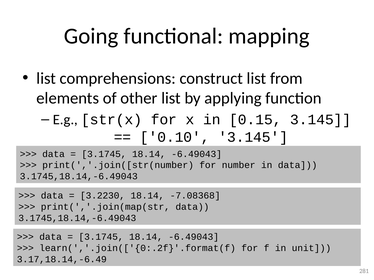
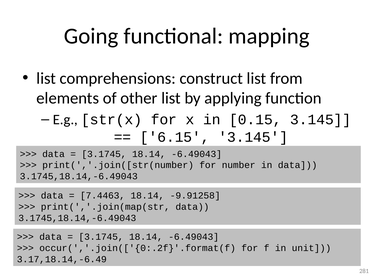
0.10: 0.10 -> 6.15
3.2230: 3.2230 -> 7.4463
-7.08368: -7.08368 -> -9.91258
learn(','.join(['{0:.2f}'.format(f: learn(','.join(['{0:.2f}'.format(f -> occur(','.join(['{0:.2f}'.format(f
